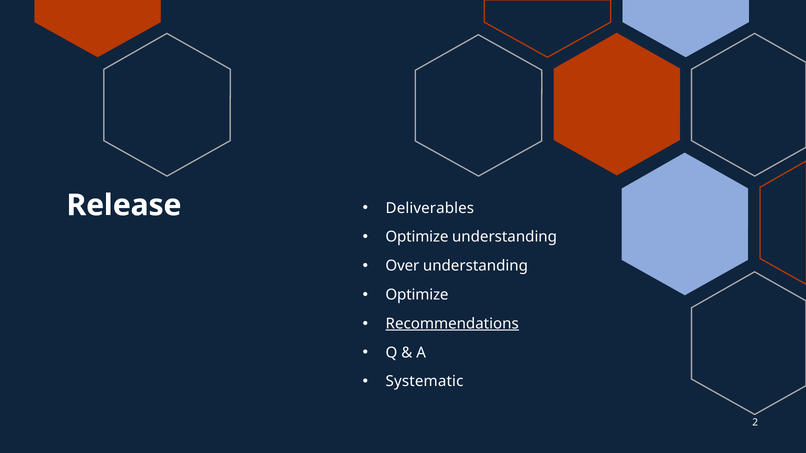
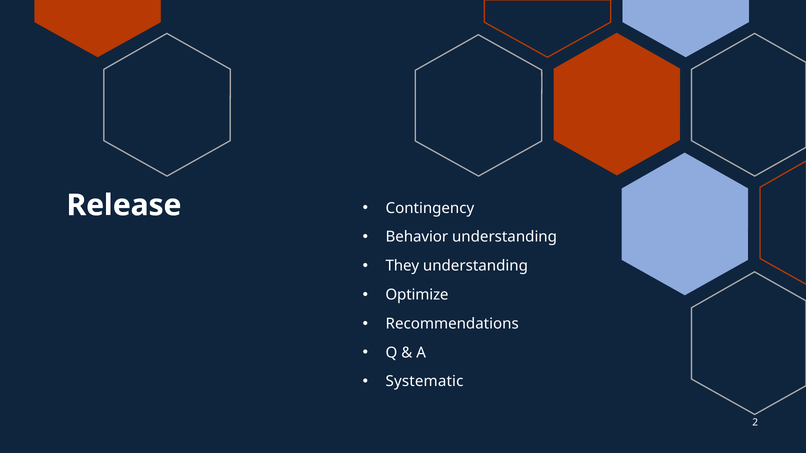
Deliverables: Deliverables -> Contingency
Optimize at (417, 237): Optimize -> Behavior
Over: Over -> They
Recommendations underline: present -> none
